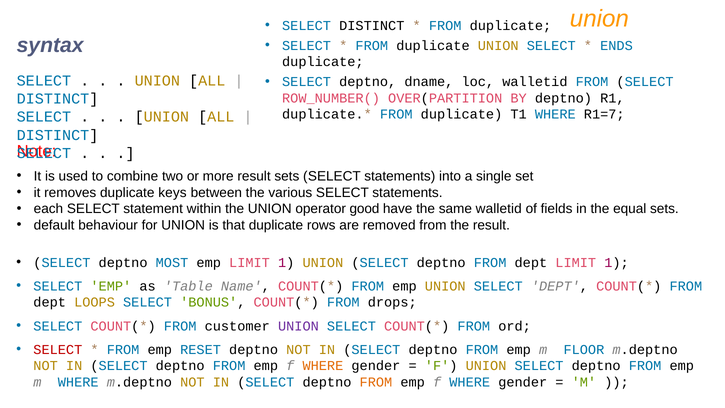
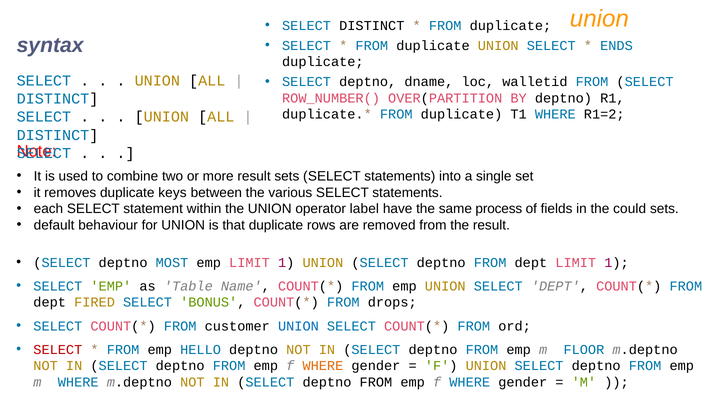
R1=7: R1=7 -> R1=2
good: good -> label
same walletid: walletid -> process
equal: equal -> could
LOOPS: LOOPS -> FIRED
UNION at (298, 326) colour: purple -> blue
RESET: RESET -> HELLO
FROM at (376, 382) colour: orange -> black
